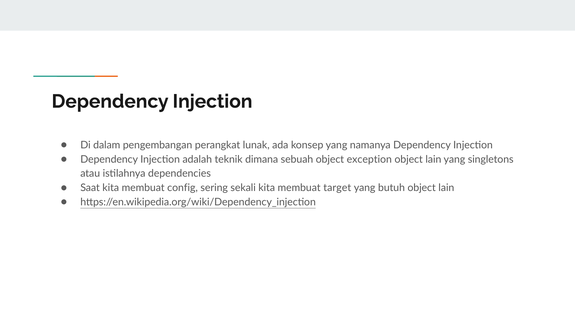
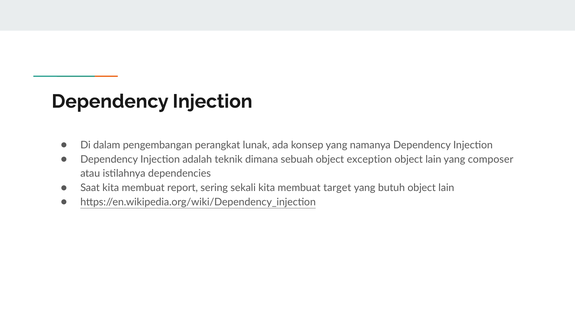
singletons: singletons -> composer
config: config -> report
